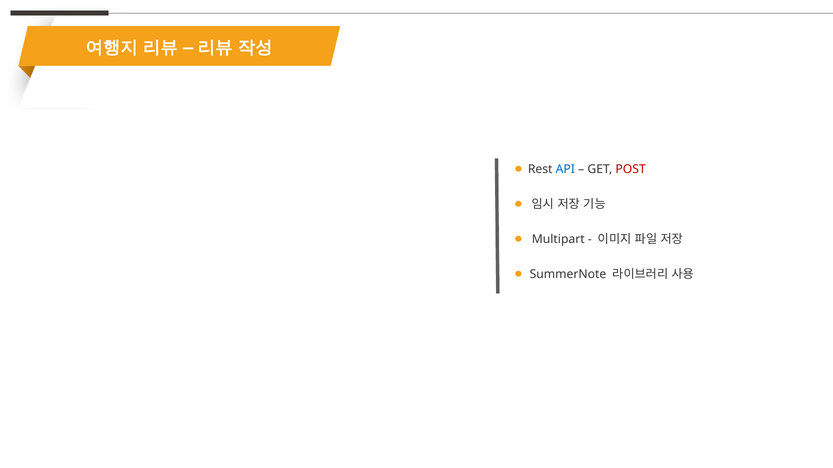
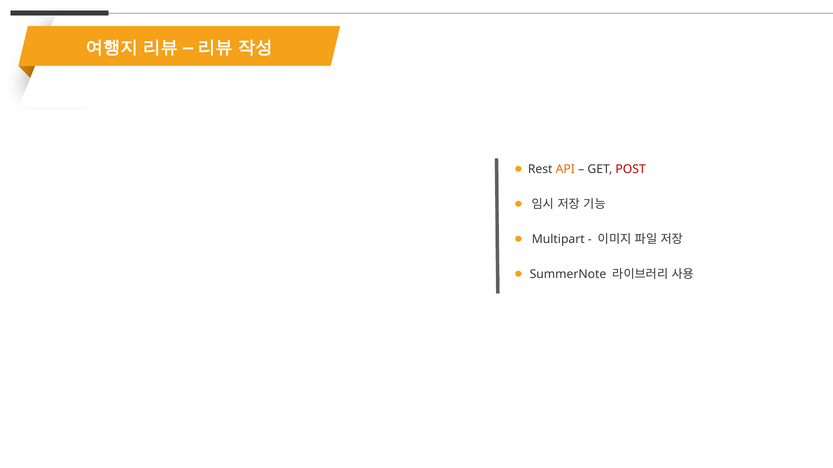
API colour: blue -> orange
